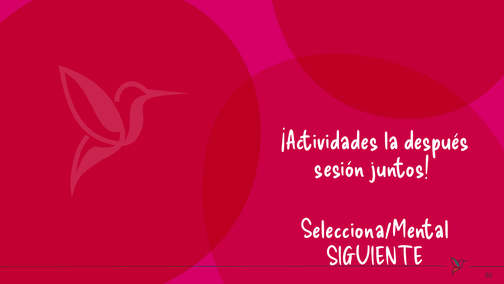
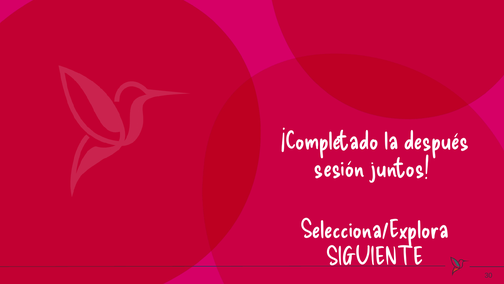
¡Actividades: ¡Actividades -> ¡Completado
Selecciona/Mental: Selecciona/Mental -> Selecciona/Explora
